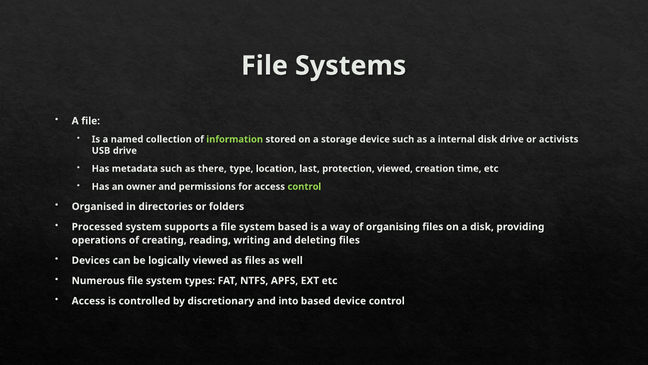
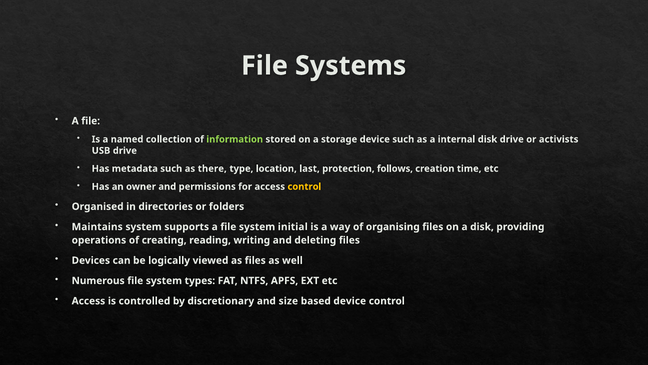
protection viewed: viewed -> follows
control at (304, 186) colour: light green -> yellow
Processed: Processed -> Maintains
system based: based -> initial
into: into -> size
